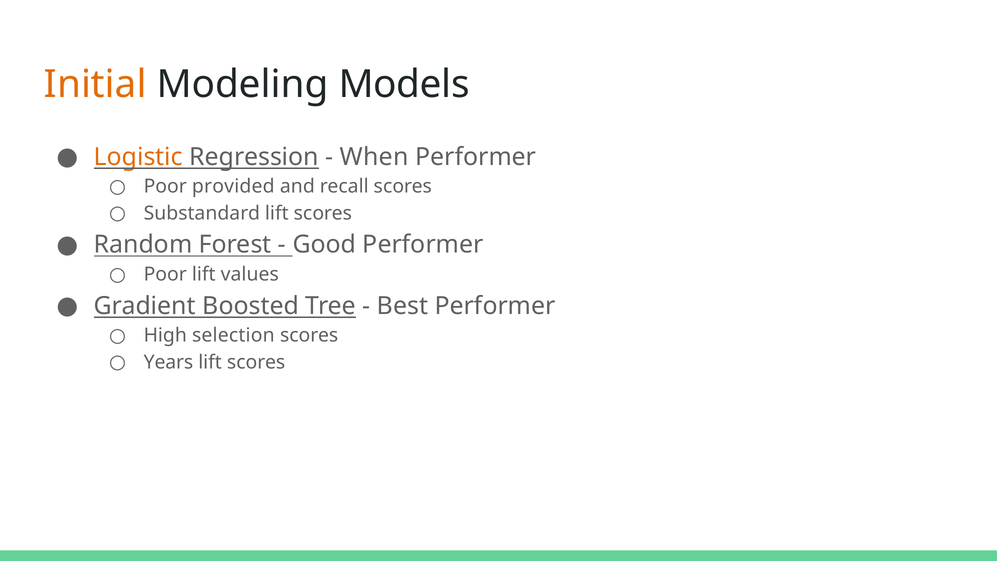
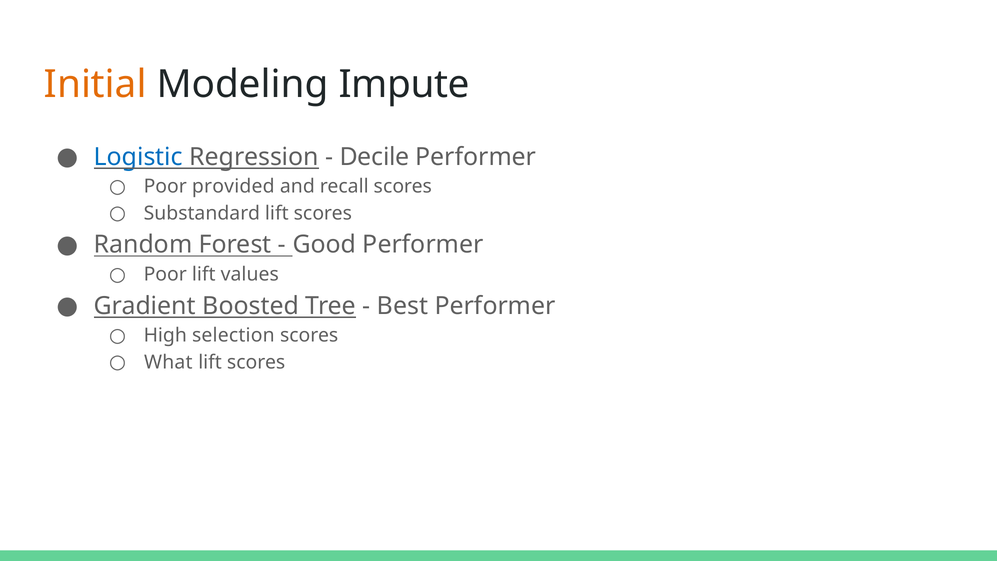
Models: Models -> Impute
Logistic colour: orange -> blue
When: When -> Decile
Years: Years -> What
